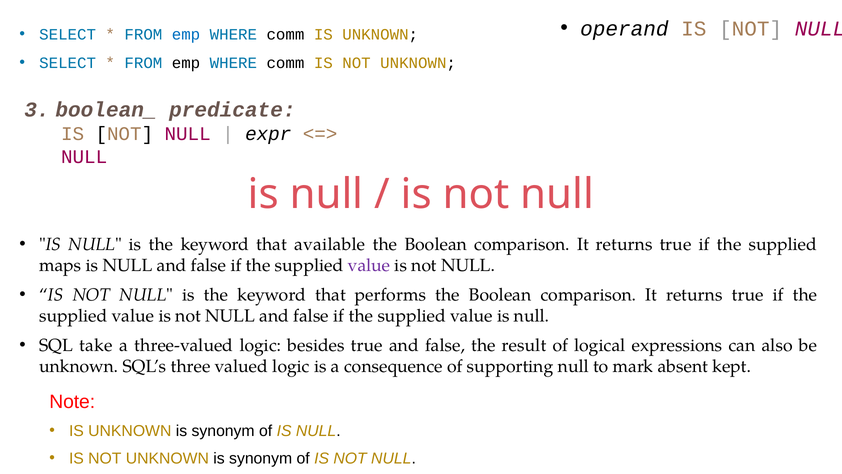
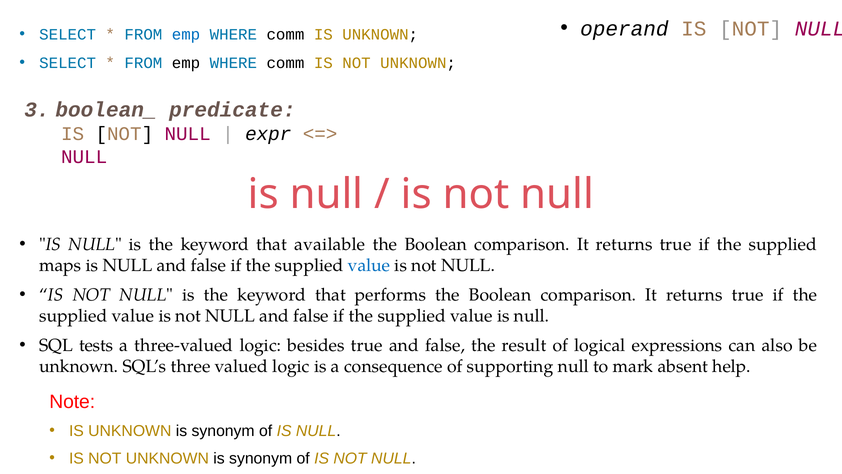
value at (369, 265) colour: purple -> blue
take: take -> tests
kept: kept -> help
